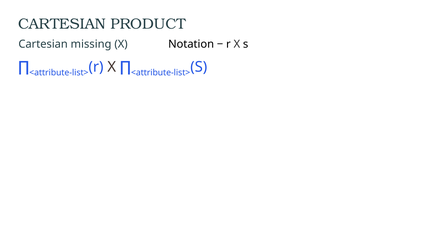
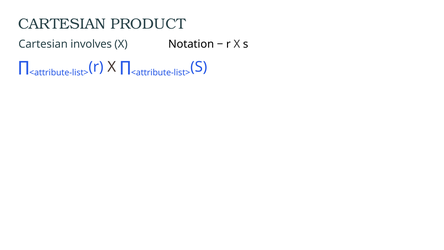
missing: missing -> involves
